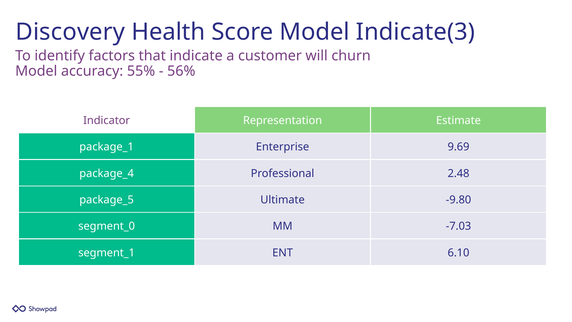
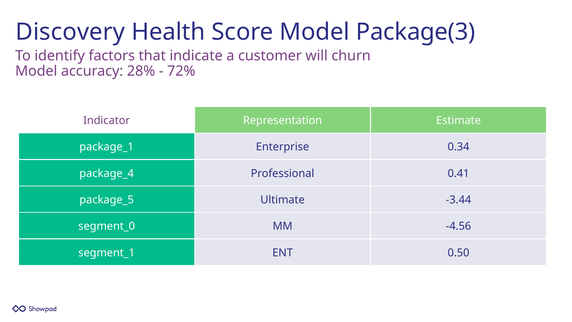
Indicate(3: Indicate(3 -> Package(3
55%: 55% -> 28%
56%: 56% -> 72%
9.69: 9.69 -> 0.34
2.48: 2.48 -> 0.41
-9.80: -9.80 -> -3.44
-7.03: -7.03 -> -4.56
6.10: 6.10 -> 0.50
